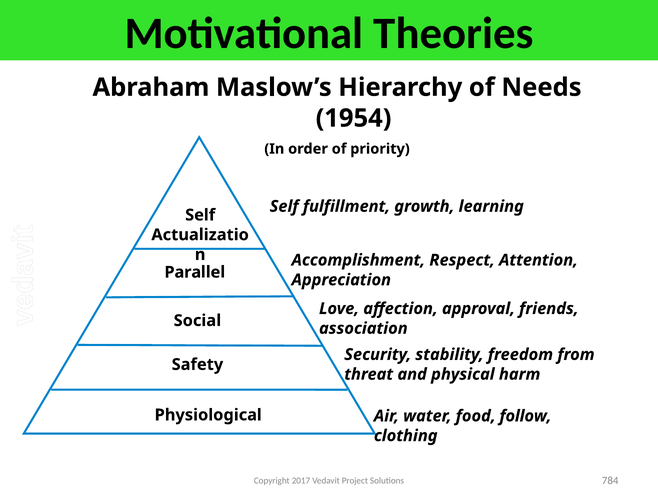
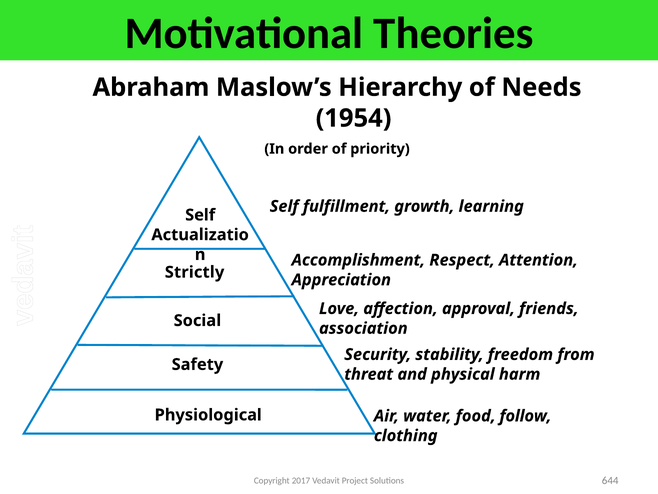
Parallel: Parallel -> Strictly
784: 784 -> 644
